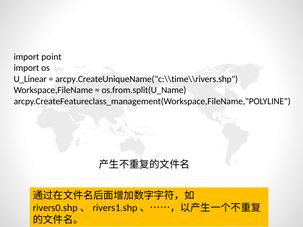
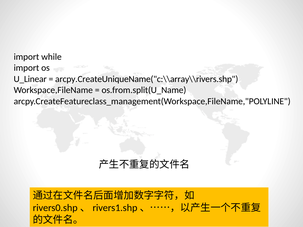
point: point -> while
arcpy.CreateUniqueName("c:\\time\\rivers.shp: arcpy.CreateUniqueName("c:\\time\\rivers.shp -> arcpy.CreateUniqueName("c:\\array\\rivers.shp
